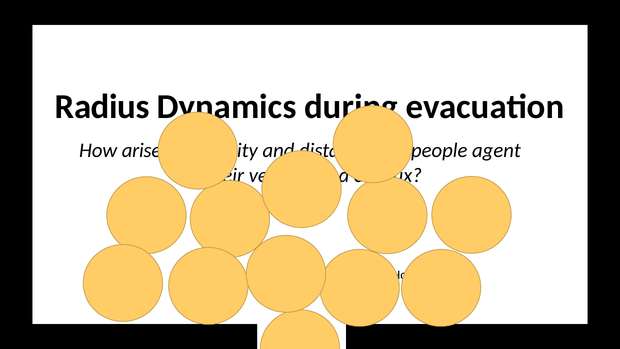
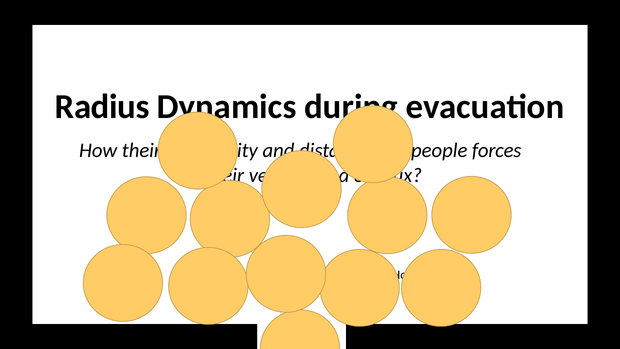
How arise: arise -> their
agent: agent -> forces
